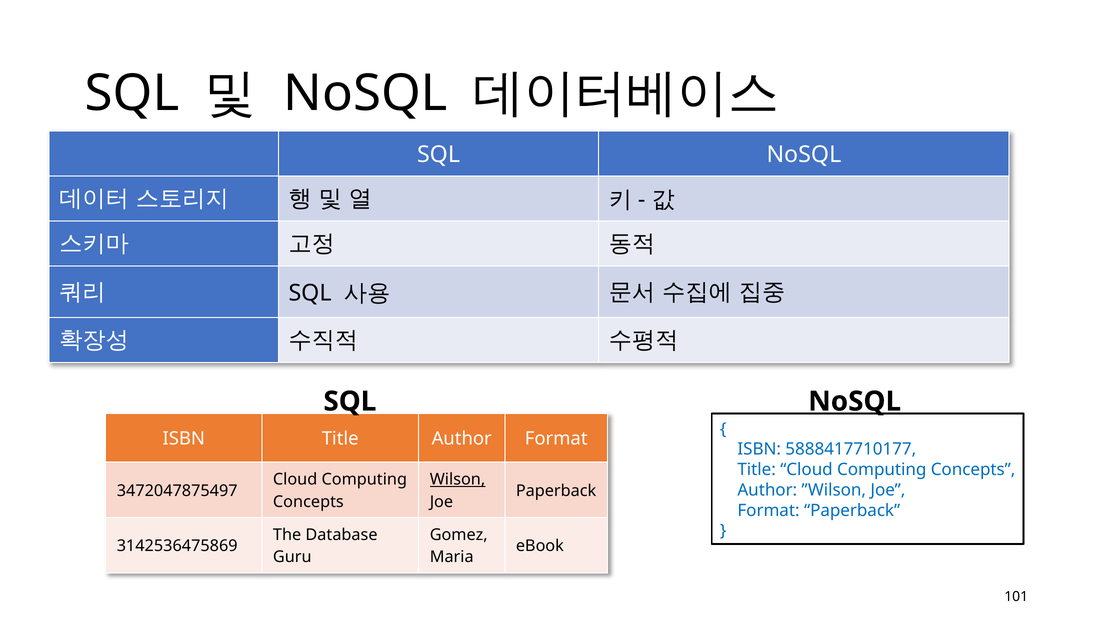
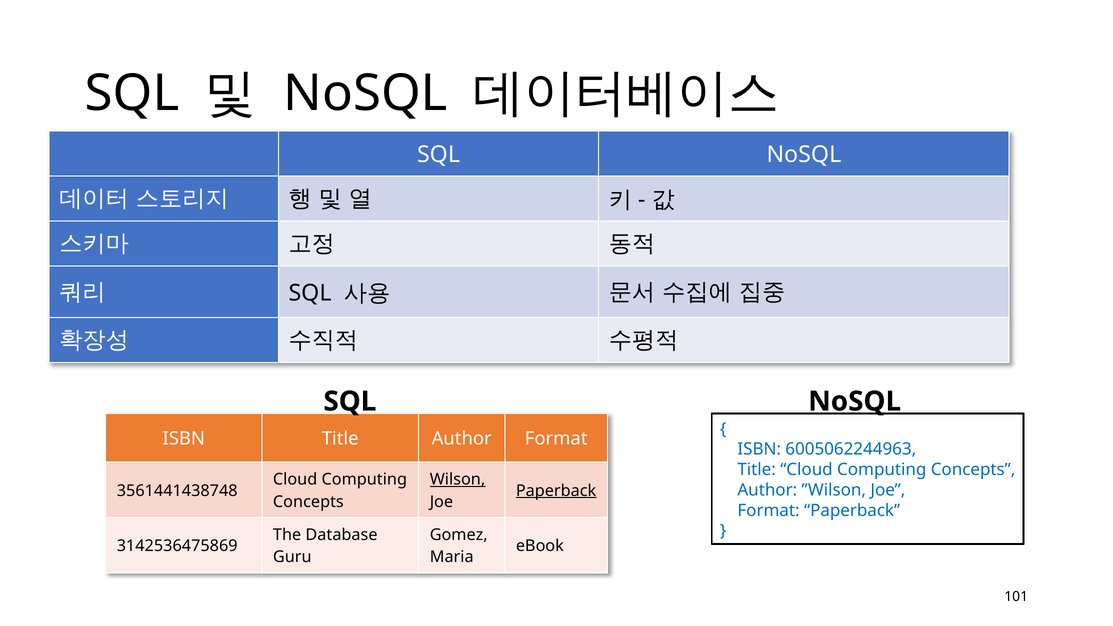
5888417710177: 5888417710177 -> 6005062244963
3472047875497: 3472047875497 -> 3561441438748
Paperback at (556, 491) underline: none -> present
